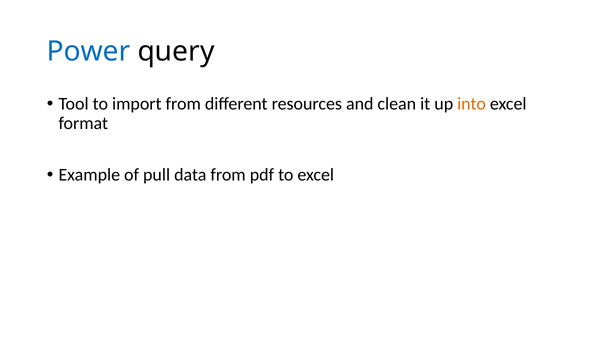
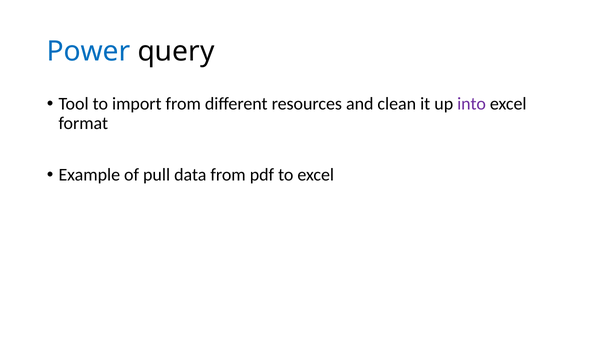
into colour: orange -> purple
